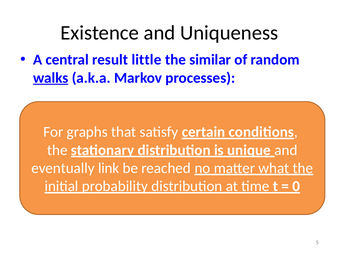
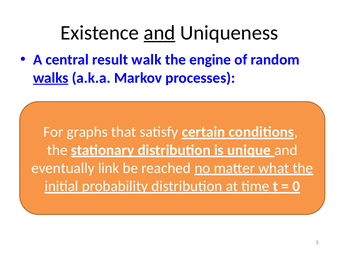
and at (159, 33) underline: none -> present
little: little -> walk
similar: similar -> engine
